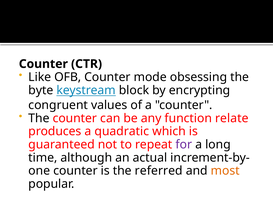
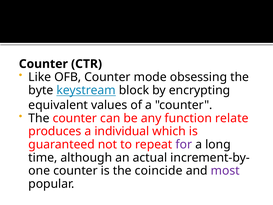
congruent: congruent -> equivalent
quadratic: quadratic -> individual
referred: referred -> coincide
most colour: orange -> purple
